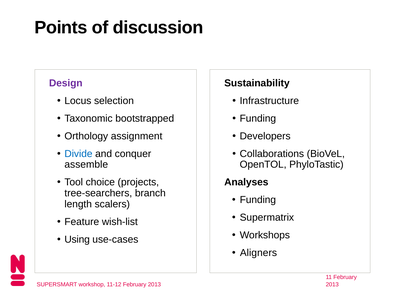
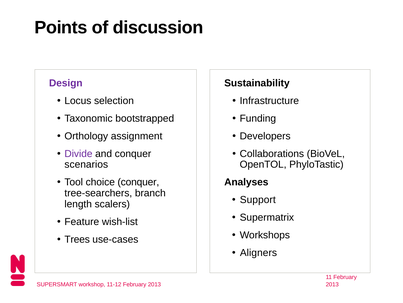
Divide colour: blue -> purple
assemble: assemble -> scenarios
choice projects: projects -> conquer
Funding at (258, 199): Funding -> Support
Using: Using -> Trees
